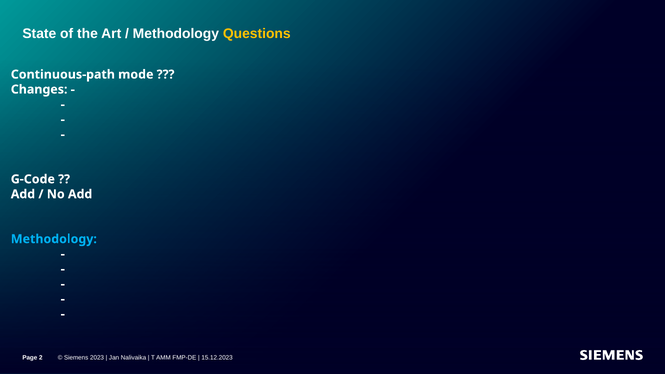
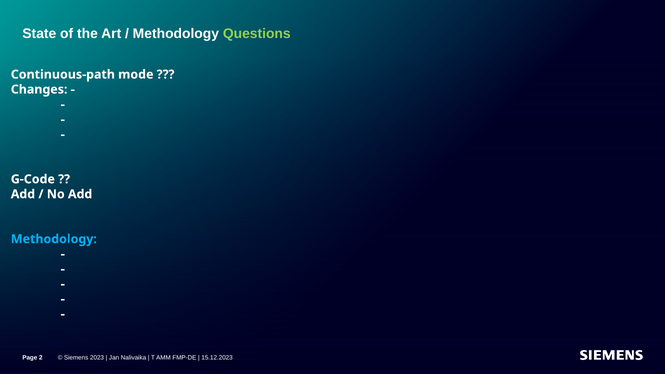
Questions colour: yellow -> light green
